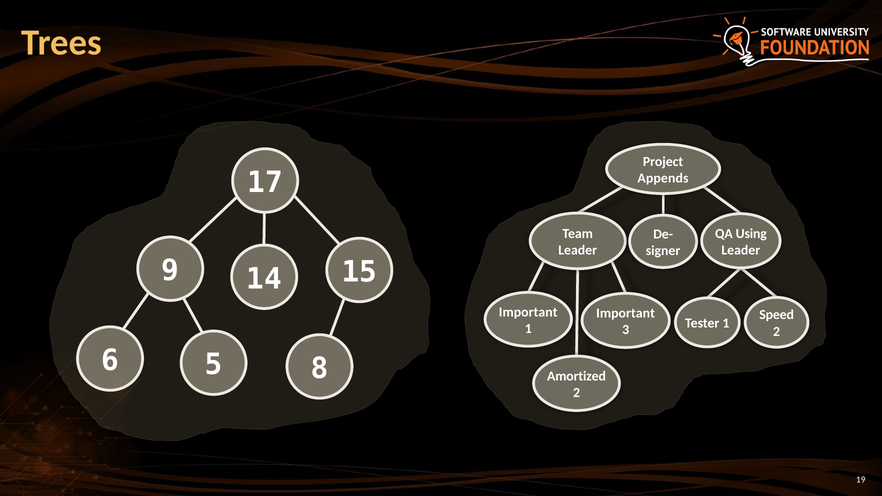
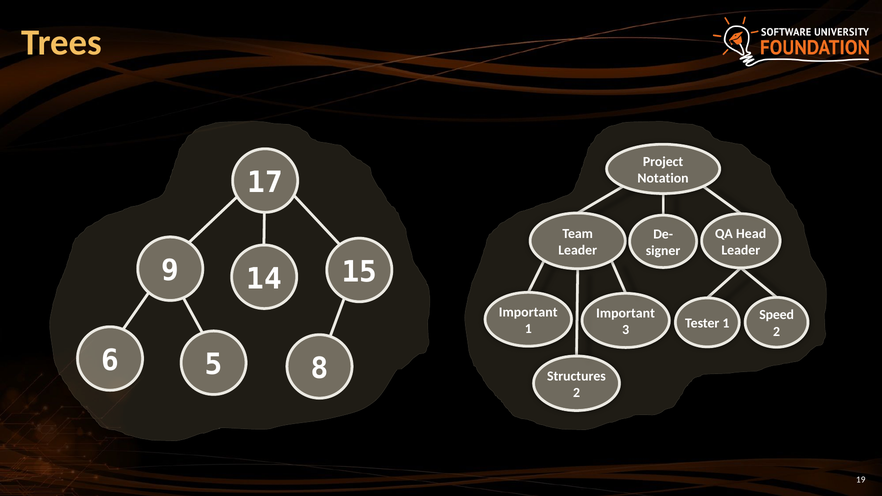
Appends: Appends -> Notation
Using: Using -> Head
Amortized: Amortized -> Structures
